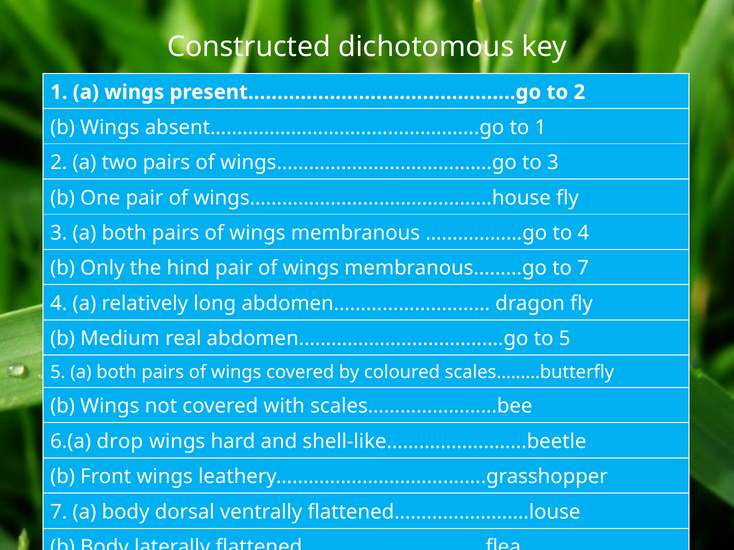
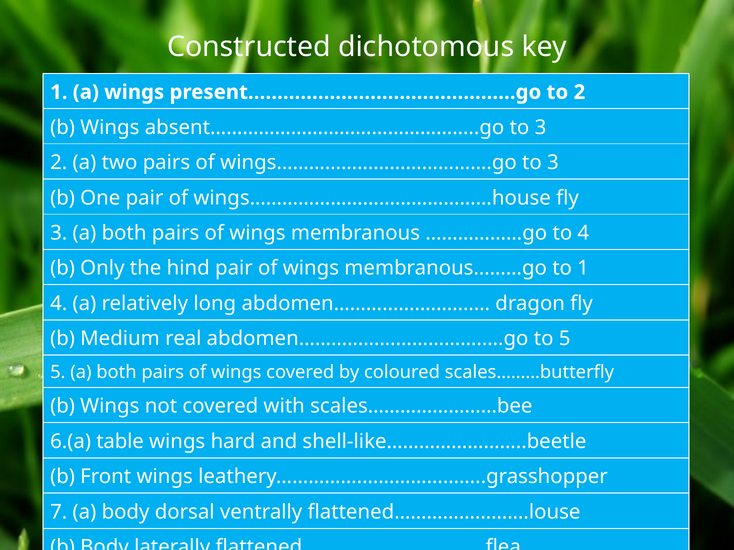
absent…………………………………………..go to 1: 1 -> 3
to 7: 7 -> 1
drop: drop -> table
